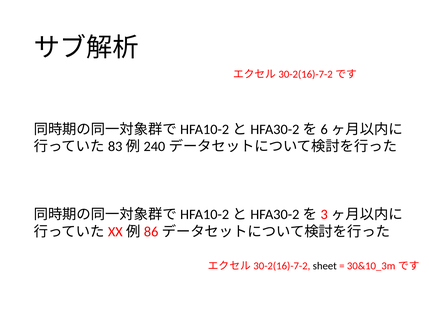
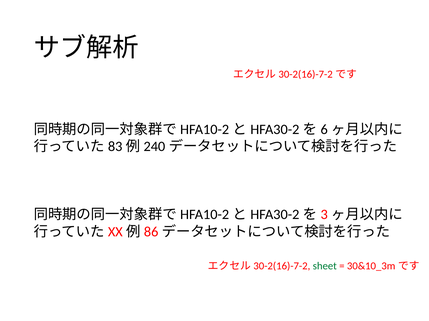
sheet colour: black -> green
